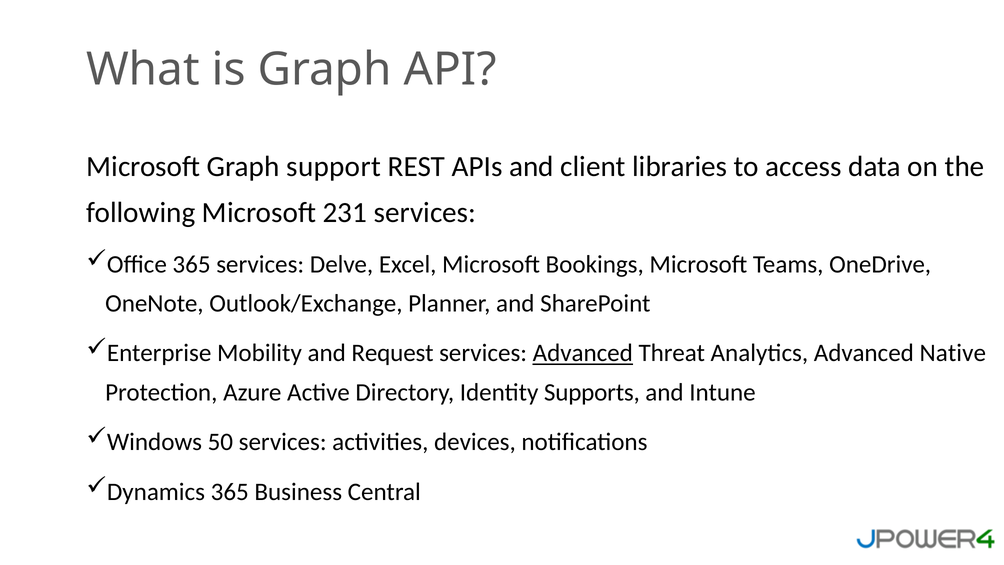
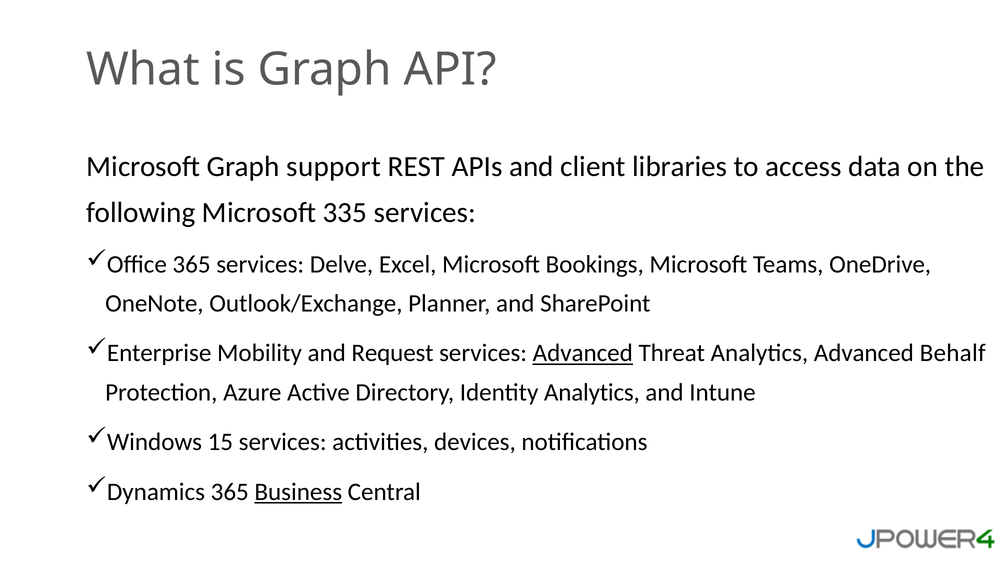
231: 231 -> 335
Native: Native -> Behalf
Identity Supports: Supports -> Analytics
50: 50 -> 15
Business underline: none -> present
